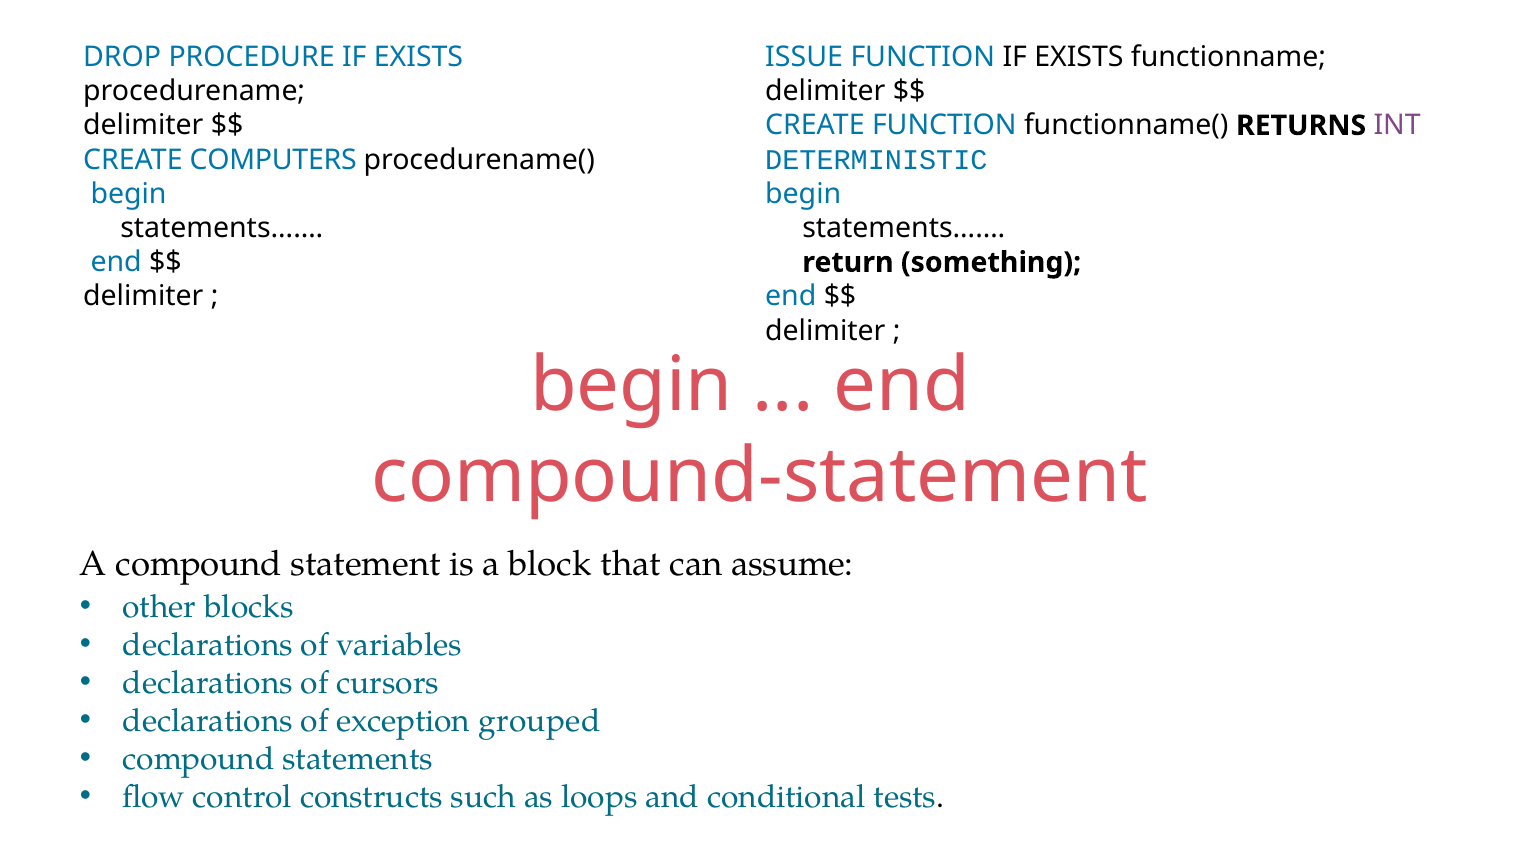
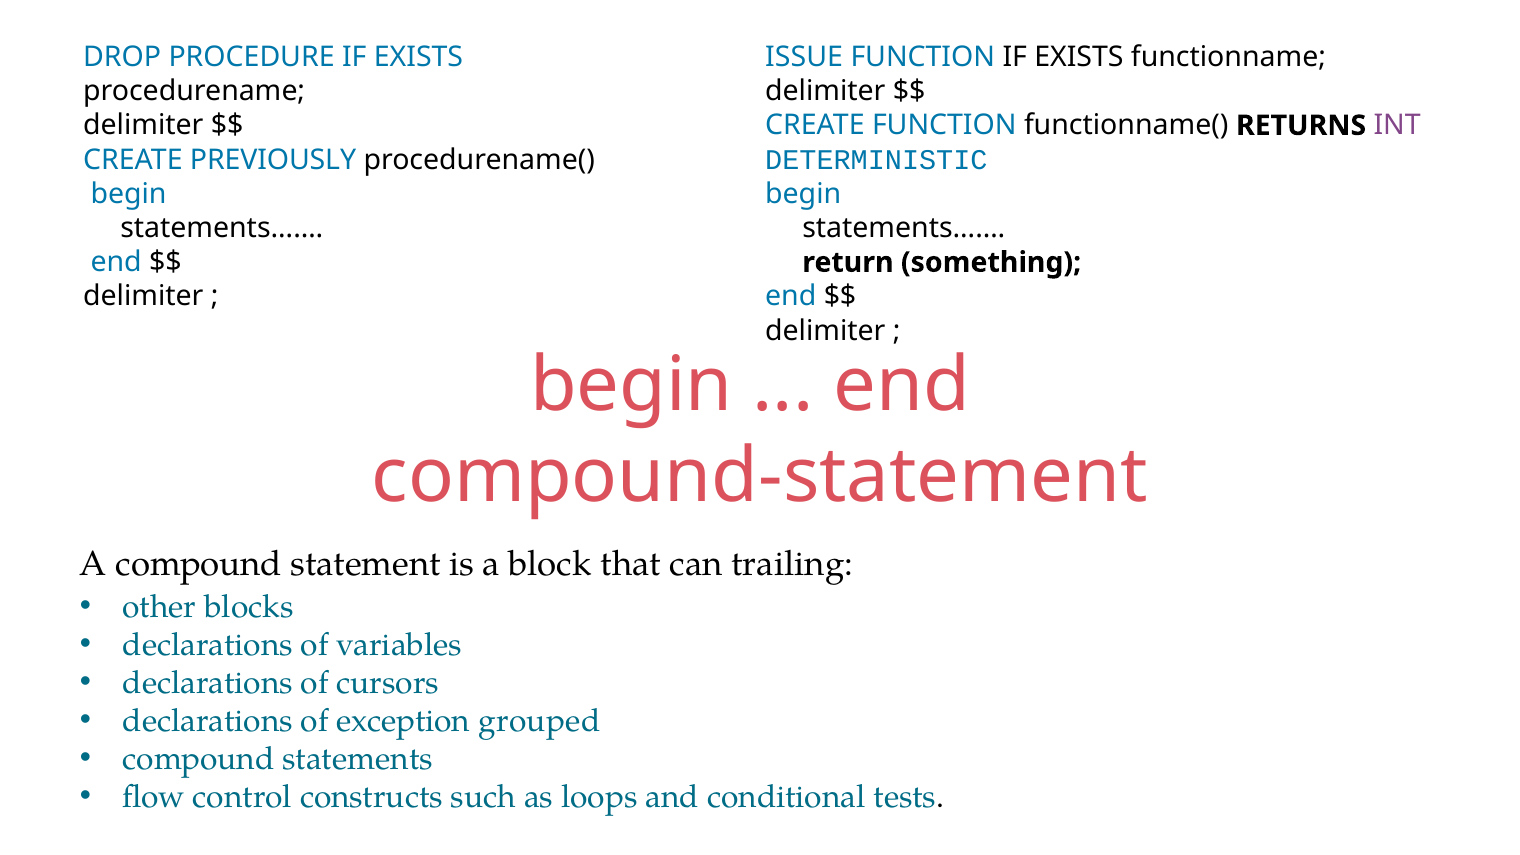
COMPUTERS: COMPUTERS -> PREVIOUSLY
assume: assume -> trailing
